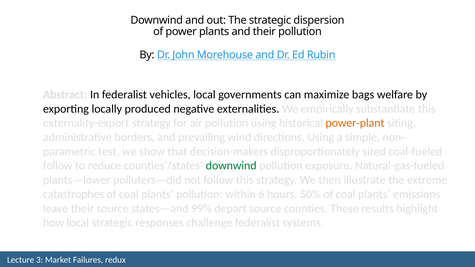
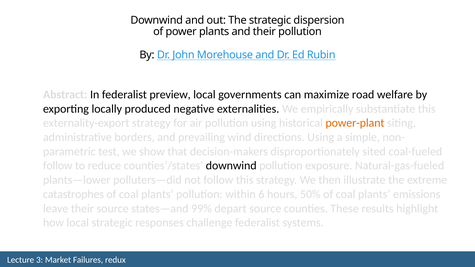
vehicles: vehicles -> preview
bags: bags -> road
downwind at (231, 166) colour: green -> black
